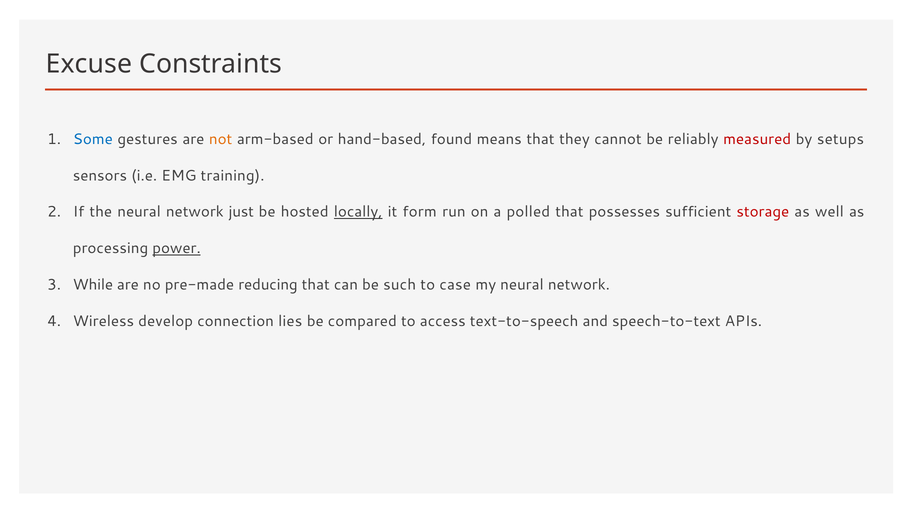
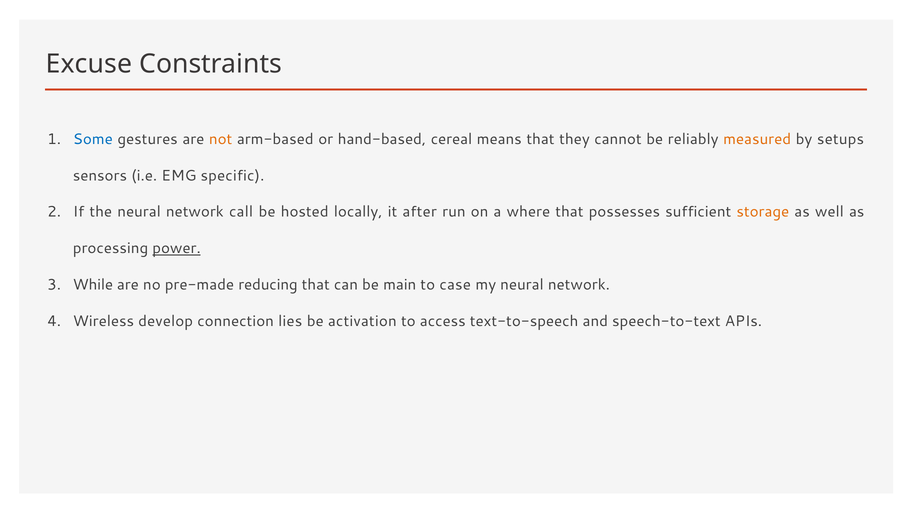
found: found -> cereal
measured colour: red -> orange
training: training -> specific
just: just -> call
locally underline: present -> none
form: form -> after
polled: polled -> where
storage colour: red -> orange
such: such -> main
compared: compared -> activation
